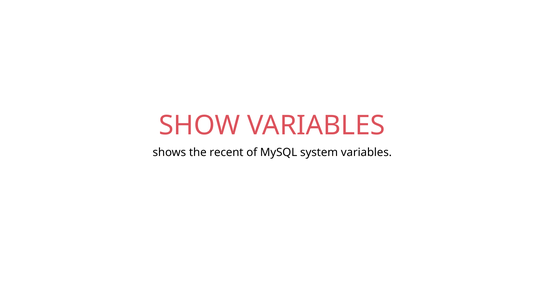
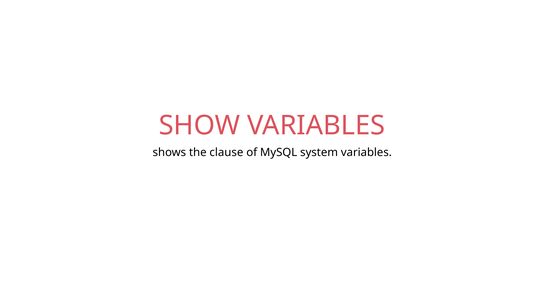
recent: recent -> clause
